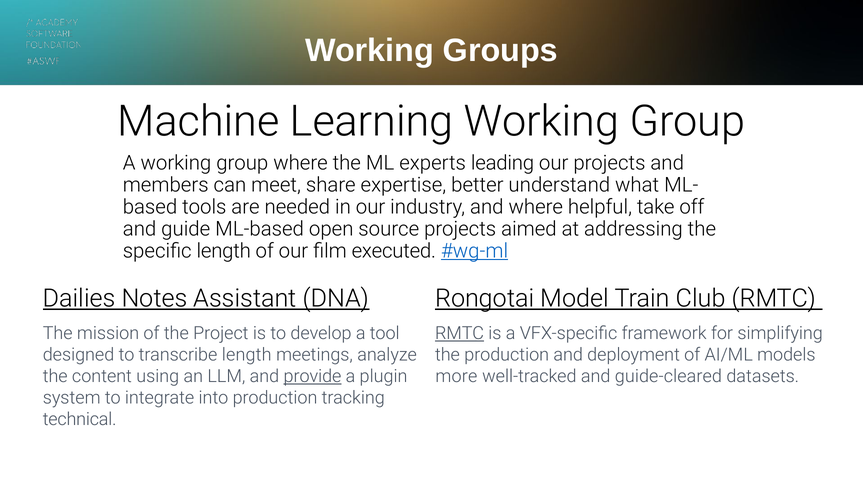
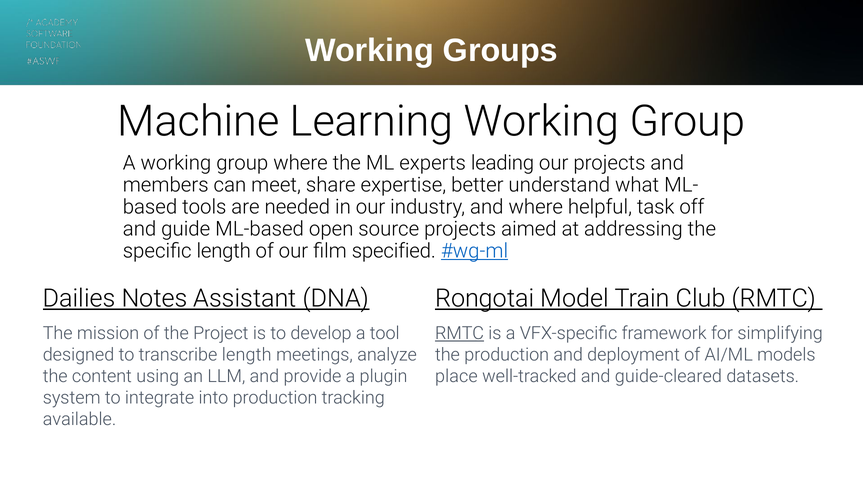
take: take -> task
executed: executed -> specified
provide underline: present -> none
more: more -> place
technical: technical -> available
